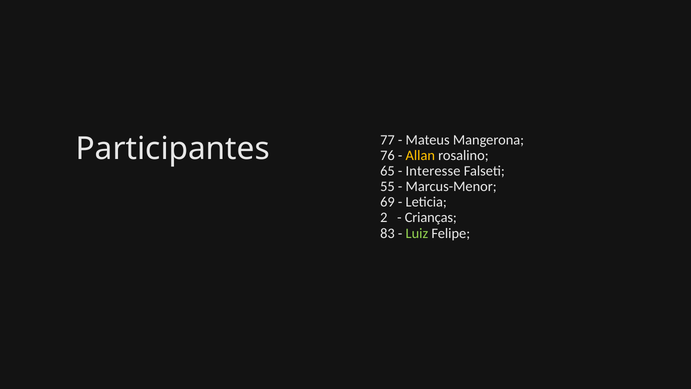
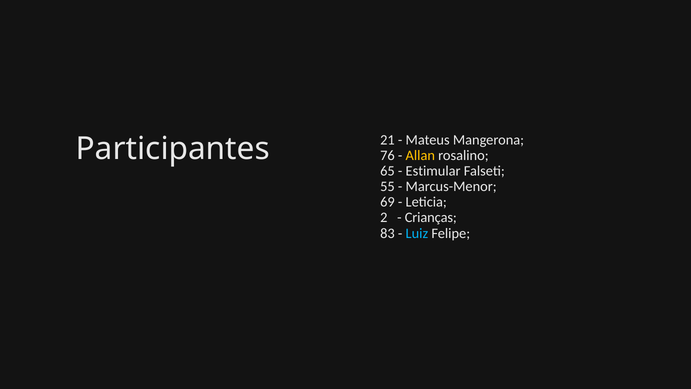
77: 77 -> 21
Interesse: Interesse -> Estimular
Luiz colour: light green -> light blue
